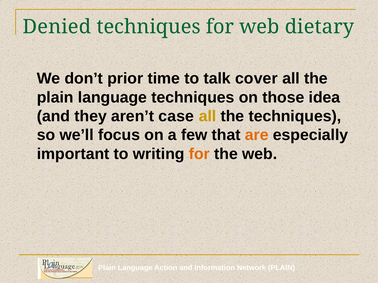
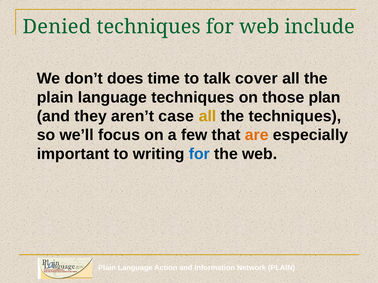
dietary: dietary -> include
prior: prior -> does
idea: idea -> plan
for at (199, 154) colour: orange -> blue
